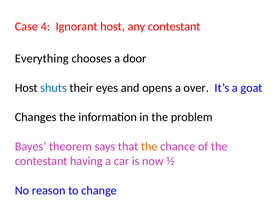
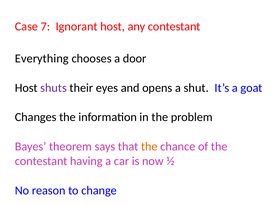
4: 4 -> 7
shuts colour: blue -> purple
over: over -> shut
